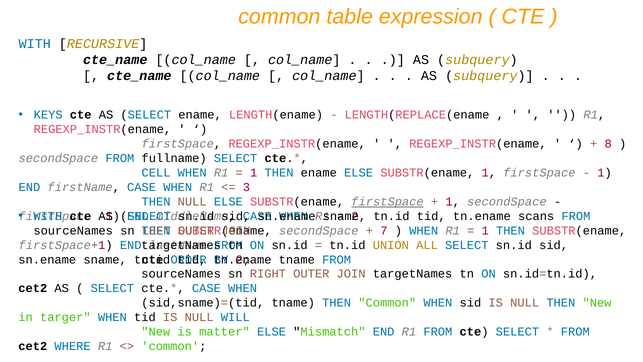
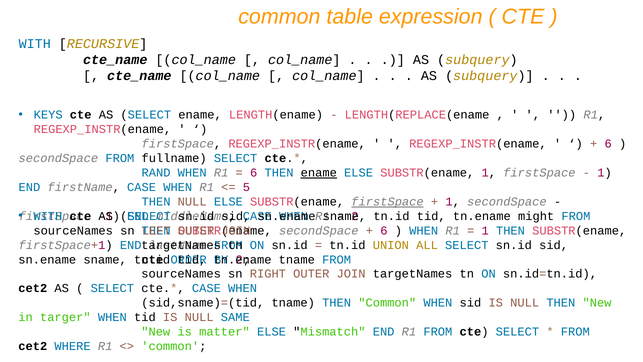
8 at (608, 144): 8 -> 6
CELL: CELL -> RAND
1 at (254, 173): 1 -> 6
ename at (319, 173) underline: none -> present
3: 3 -> 5
scans: scans -> might
7 at (384, 231): 7 -> 6
WILL: WILL -> SAME
